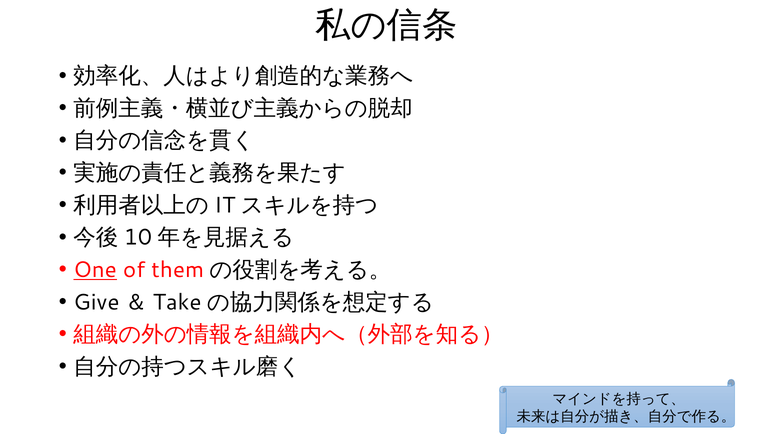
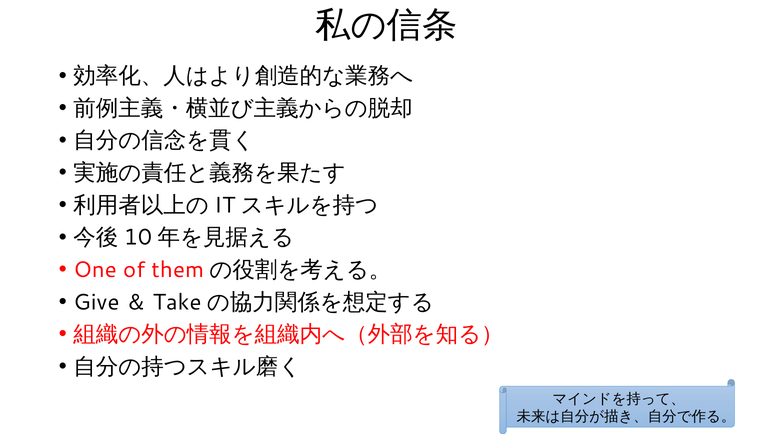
One underline: present -> none
